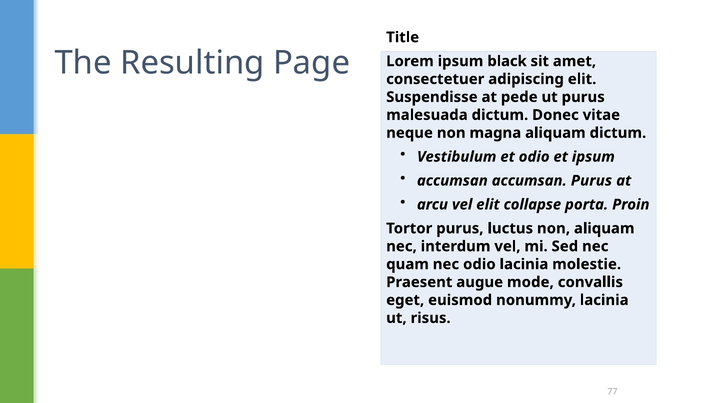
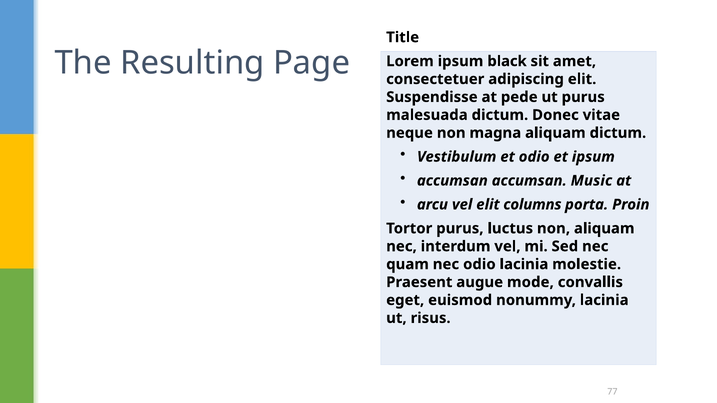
accumsan Purus: Purus -> Music
collapse: collapse -> columns
